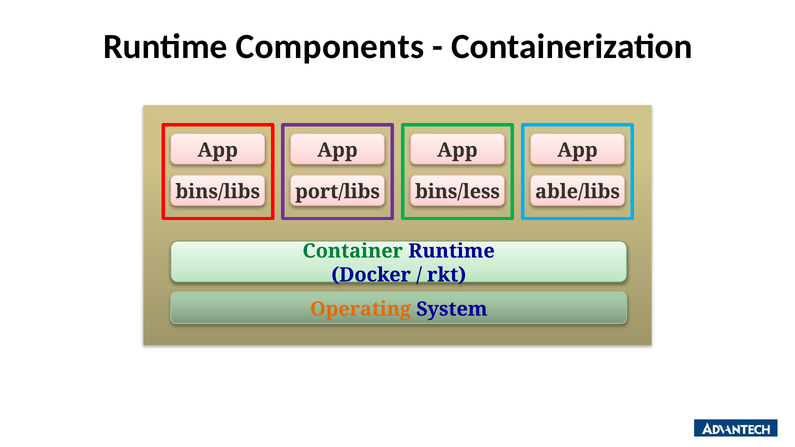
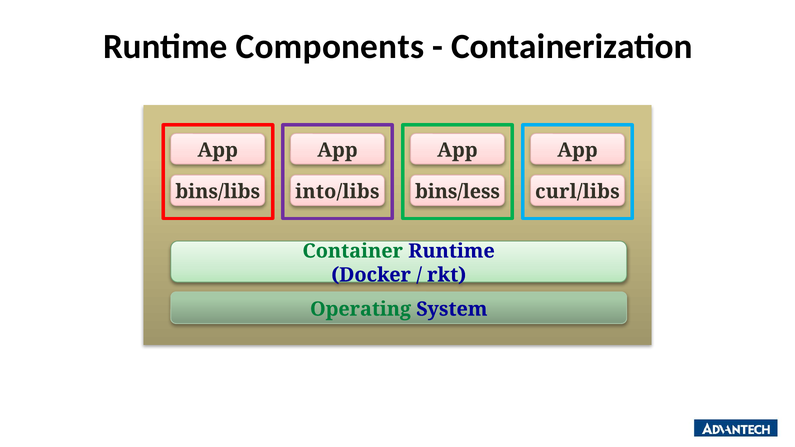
port/libs: port/libs -> into/libs
able/libs: able/libs -> curl/libs
Operating colour: orange -> green
